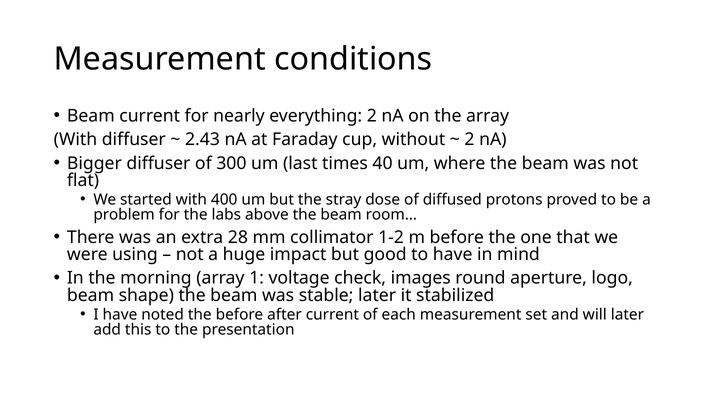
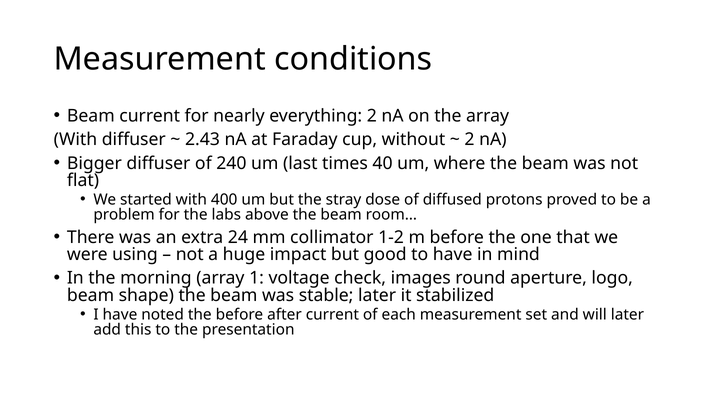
300: 300 -> 240
28: 28 -> 24
